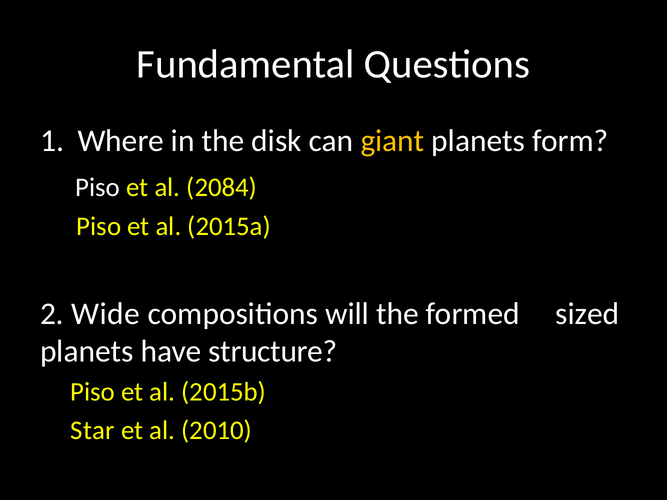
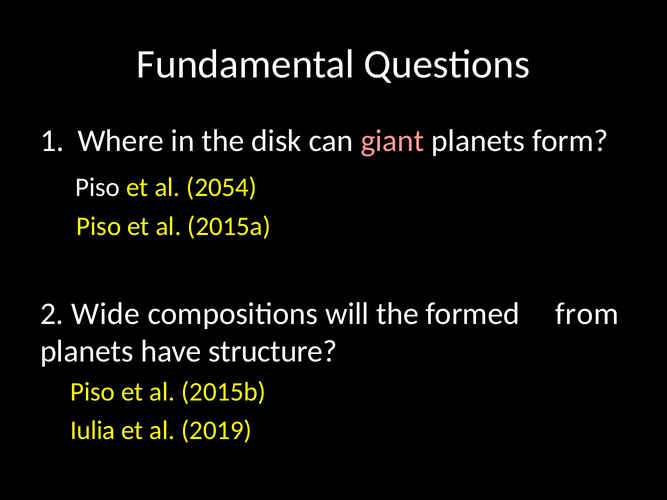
giant colour: yellow -> pink
2084: 2084 -> 2054
sized: sized -> from
Star: Star -> Iulia
2010: 2010 -> 2019
